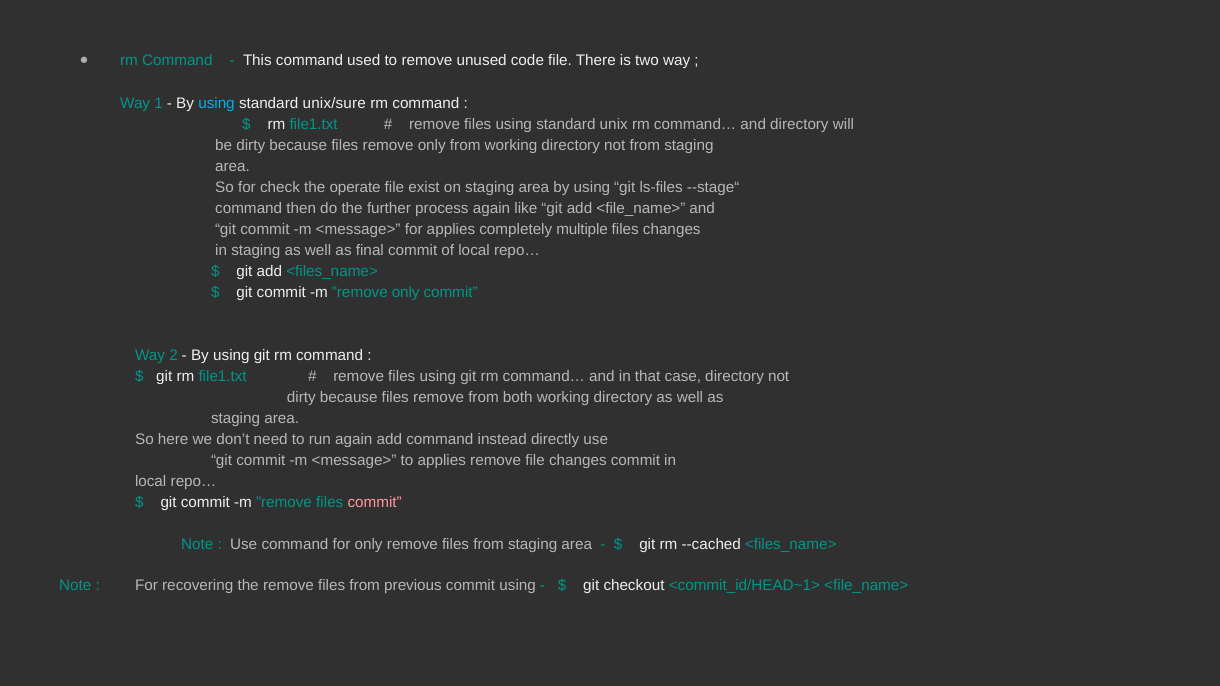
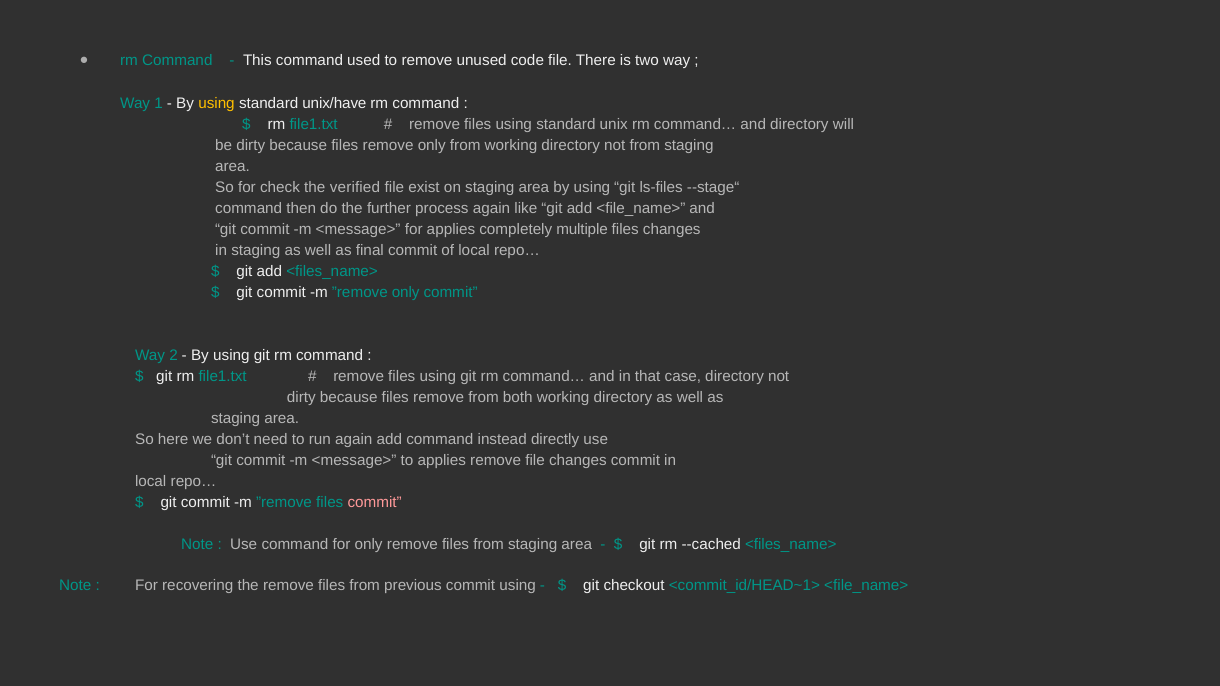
using at (217, 103) colour: light blue -> yellow
unix/sure: unix/sure -> unix/have
operate: operate -> verified
